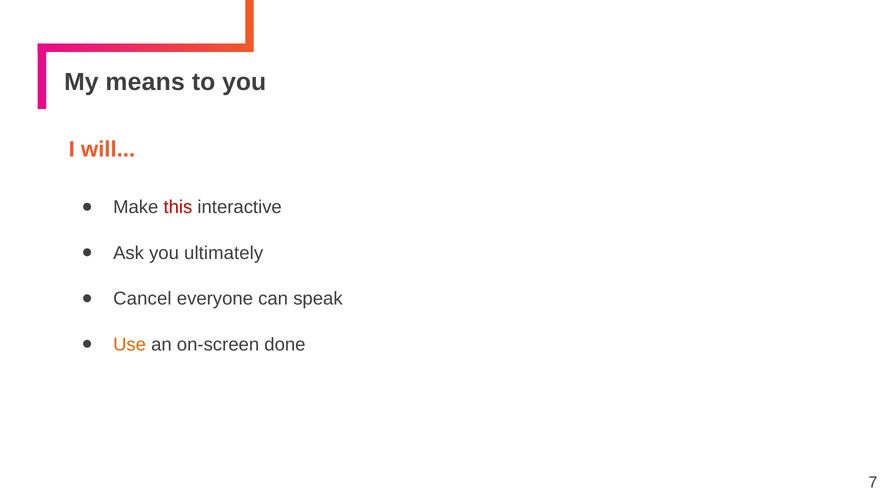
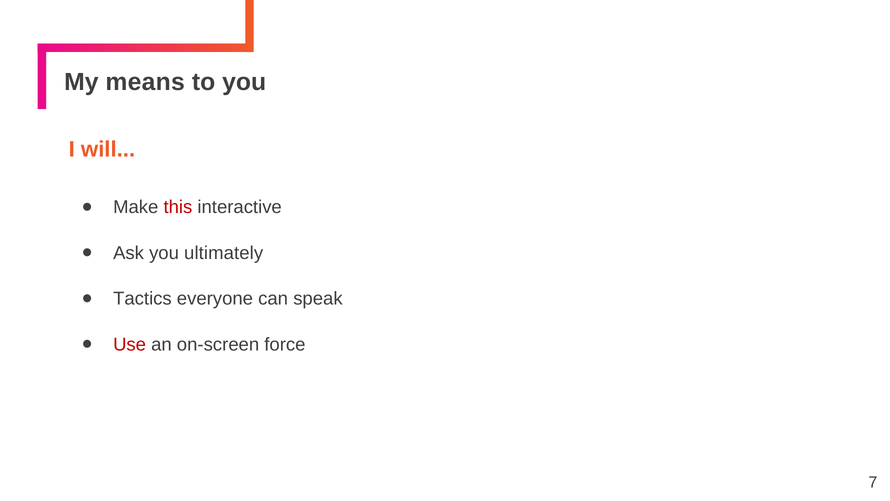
Cancel: Cancel -> Tactics
Use colour: orange -> red
done: done -> force
